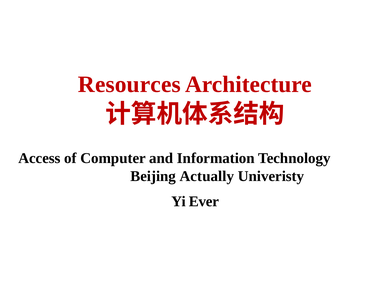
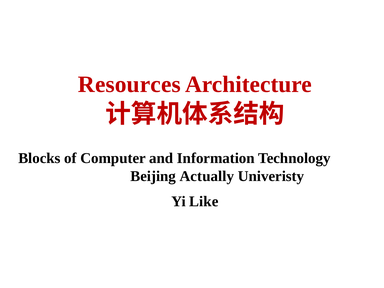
Access: Access -> Blocks
Ever: Ever -> Like
